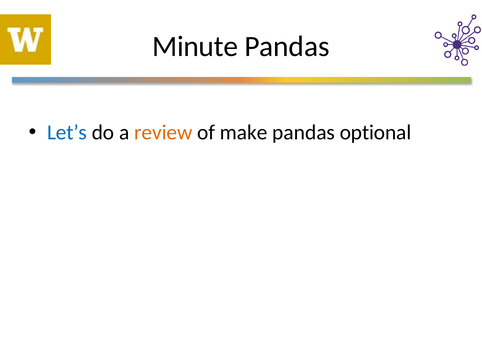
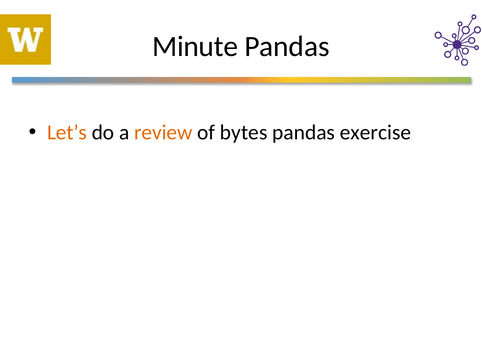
Let’s colour: blue -> orange
make: make -> bytes
optional: optional -> exercise
